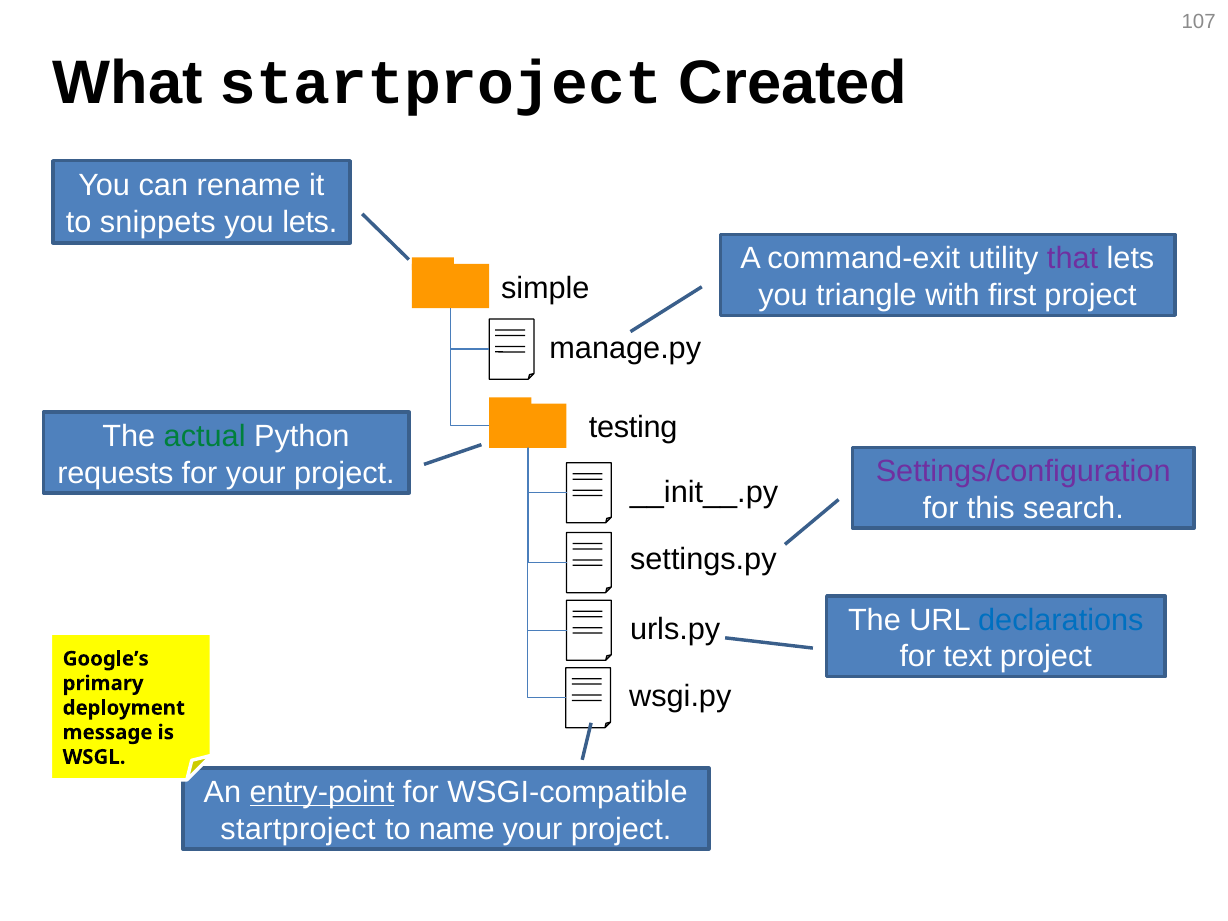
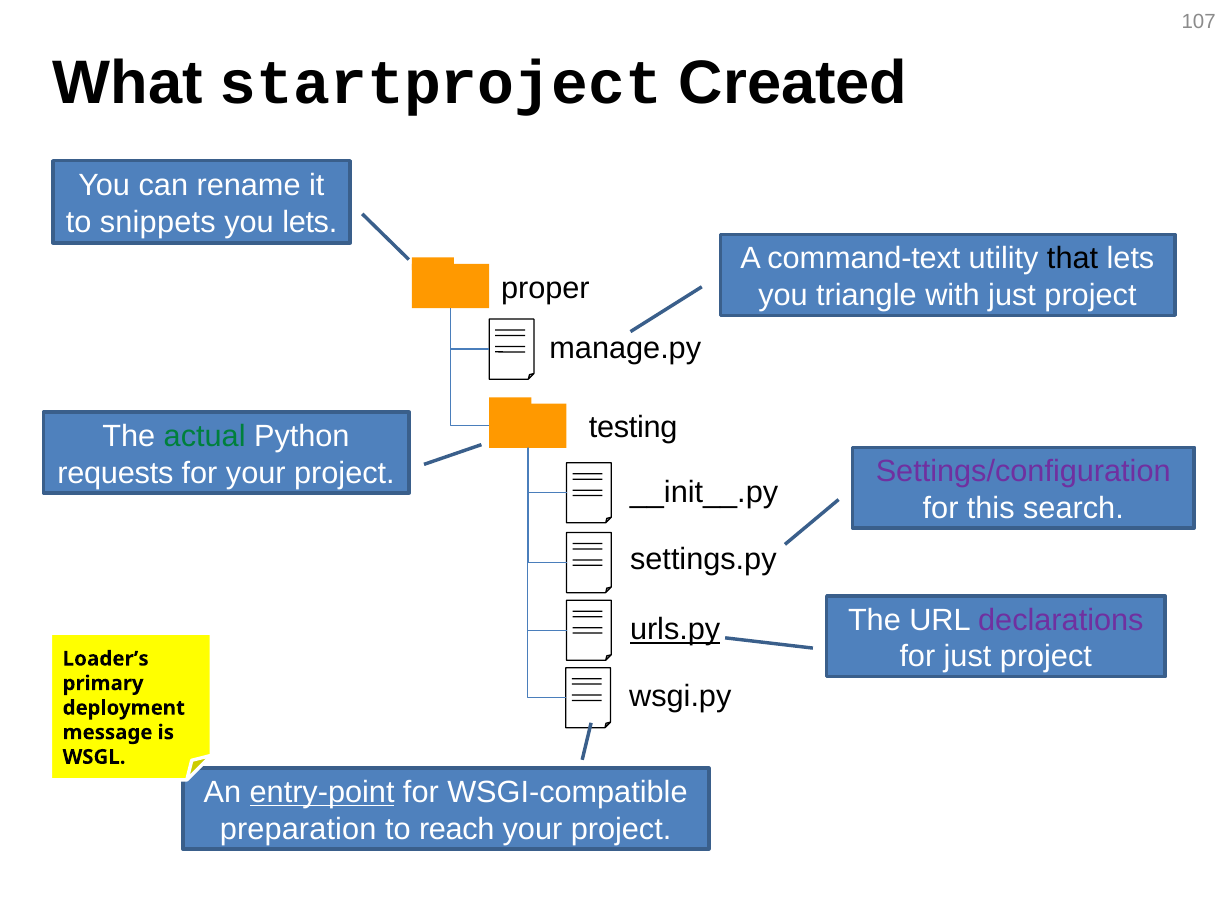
command-exit: command-exit -> command-text
that colour: purple -> black
simple: simple -> proper
with first: first -> just
declarations colour: blue -> purple
urls.py underline: none -> present
for text: text -> just
Google’s: Google’s -> Loader’s
startproject at (298, 829): startproject -> preparation
name: name -> reach
